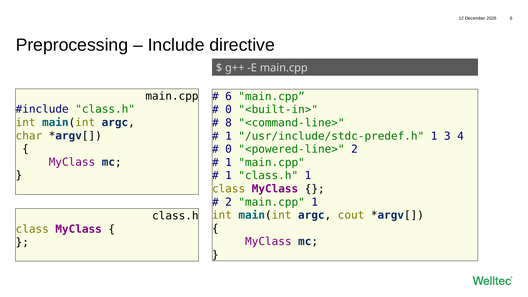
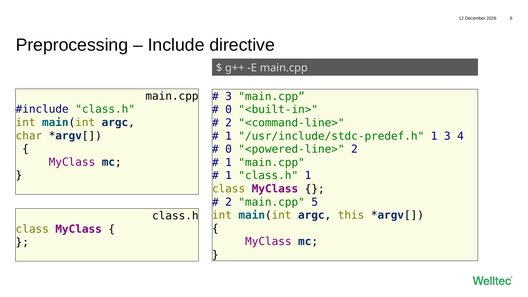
6 at (229, 96): 6 -> 3
8 at (229, 123): 8 -> 2
main.cpp 1: 1 -> 5
cout: cout -> this
